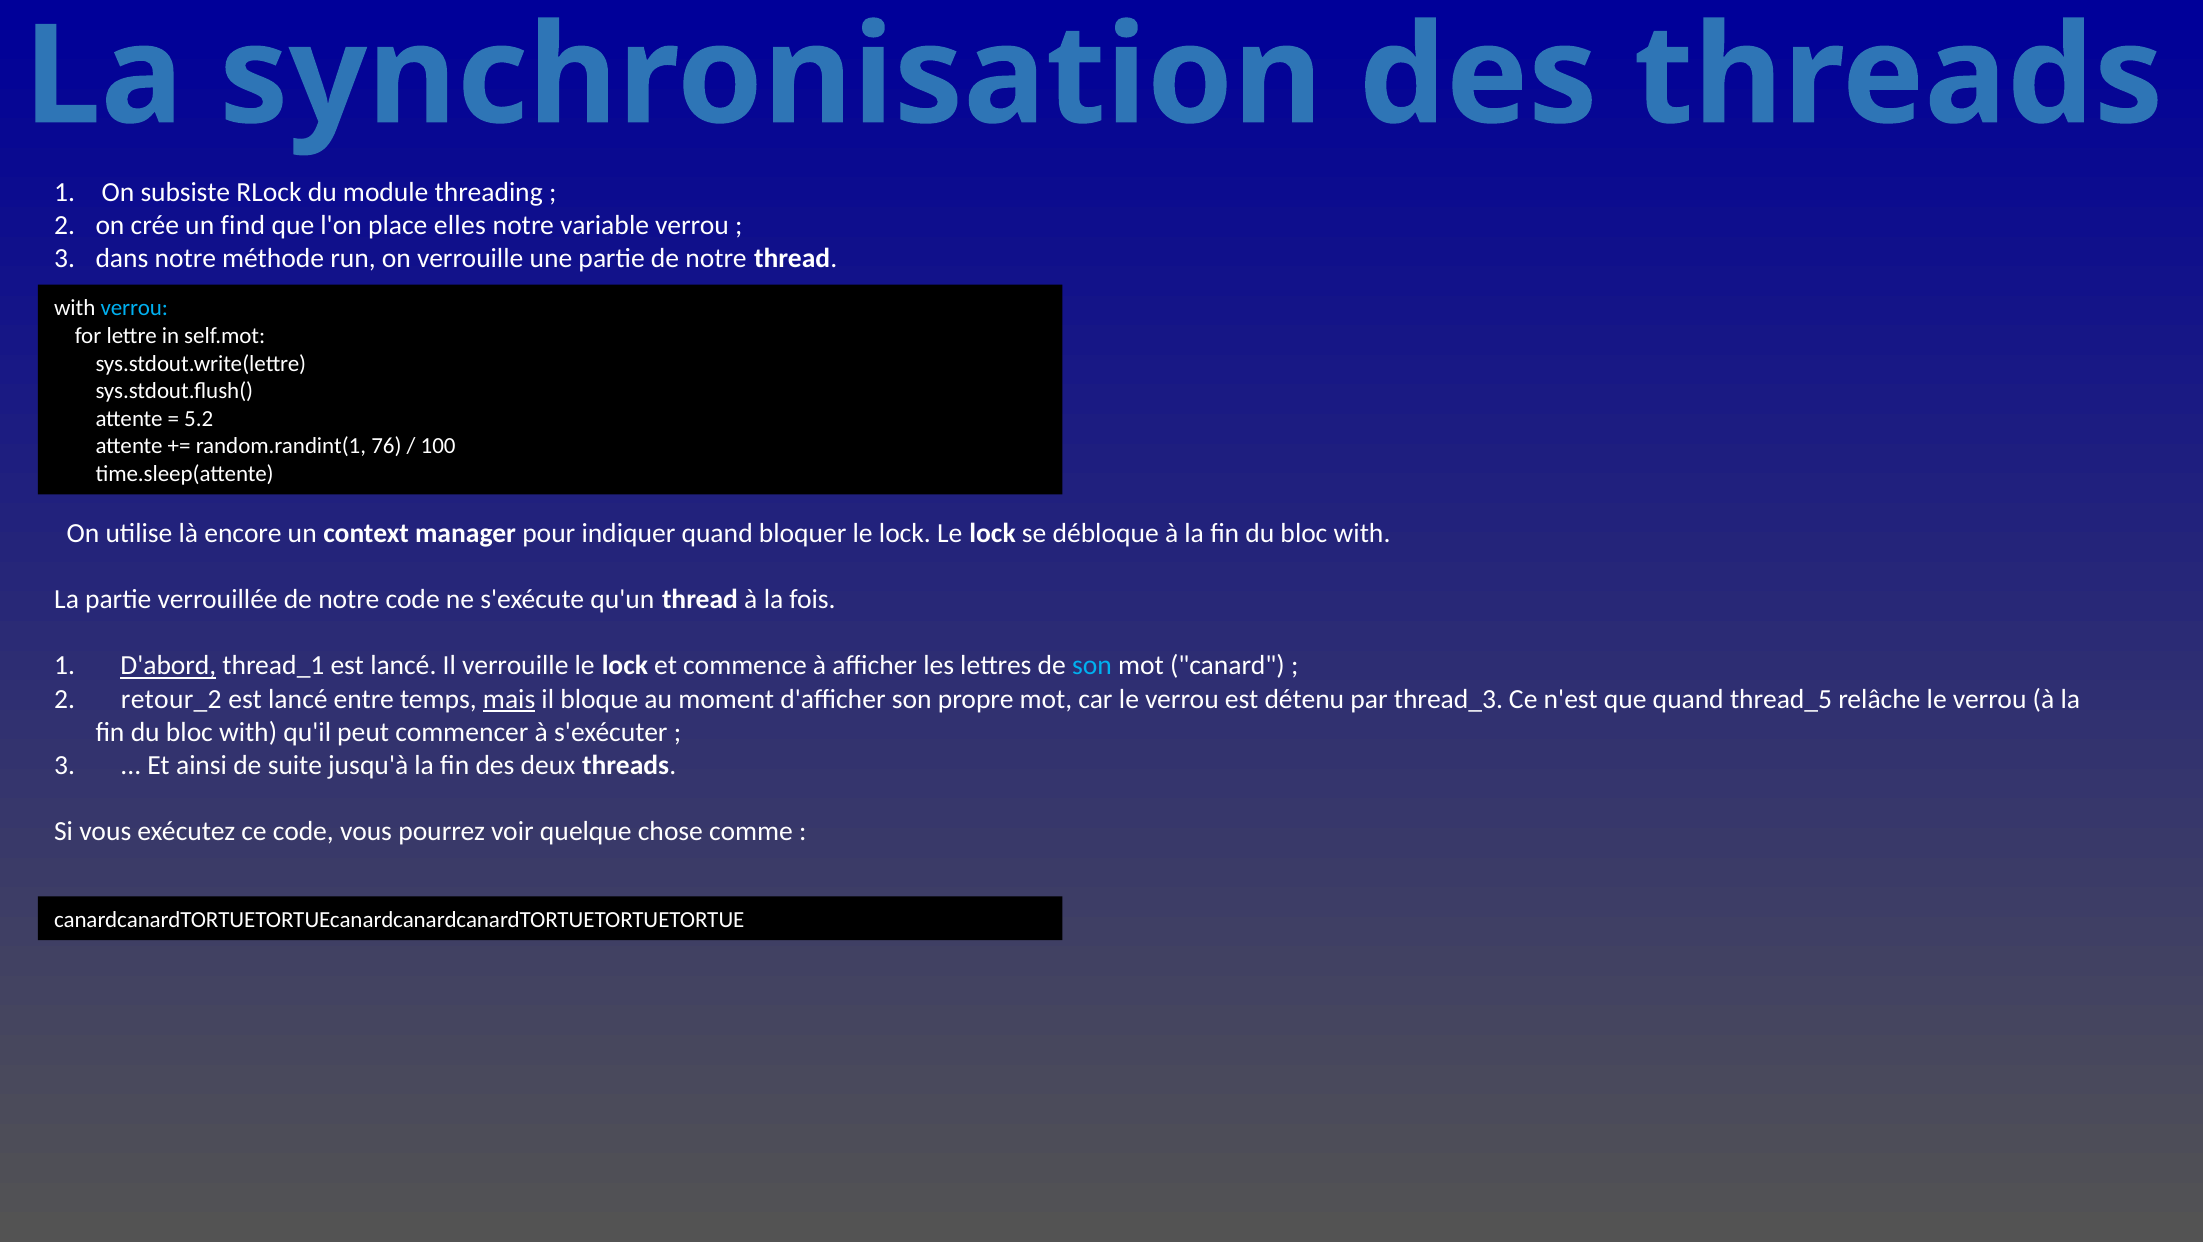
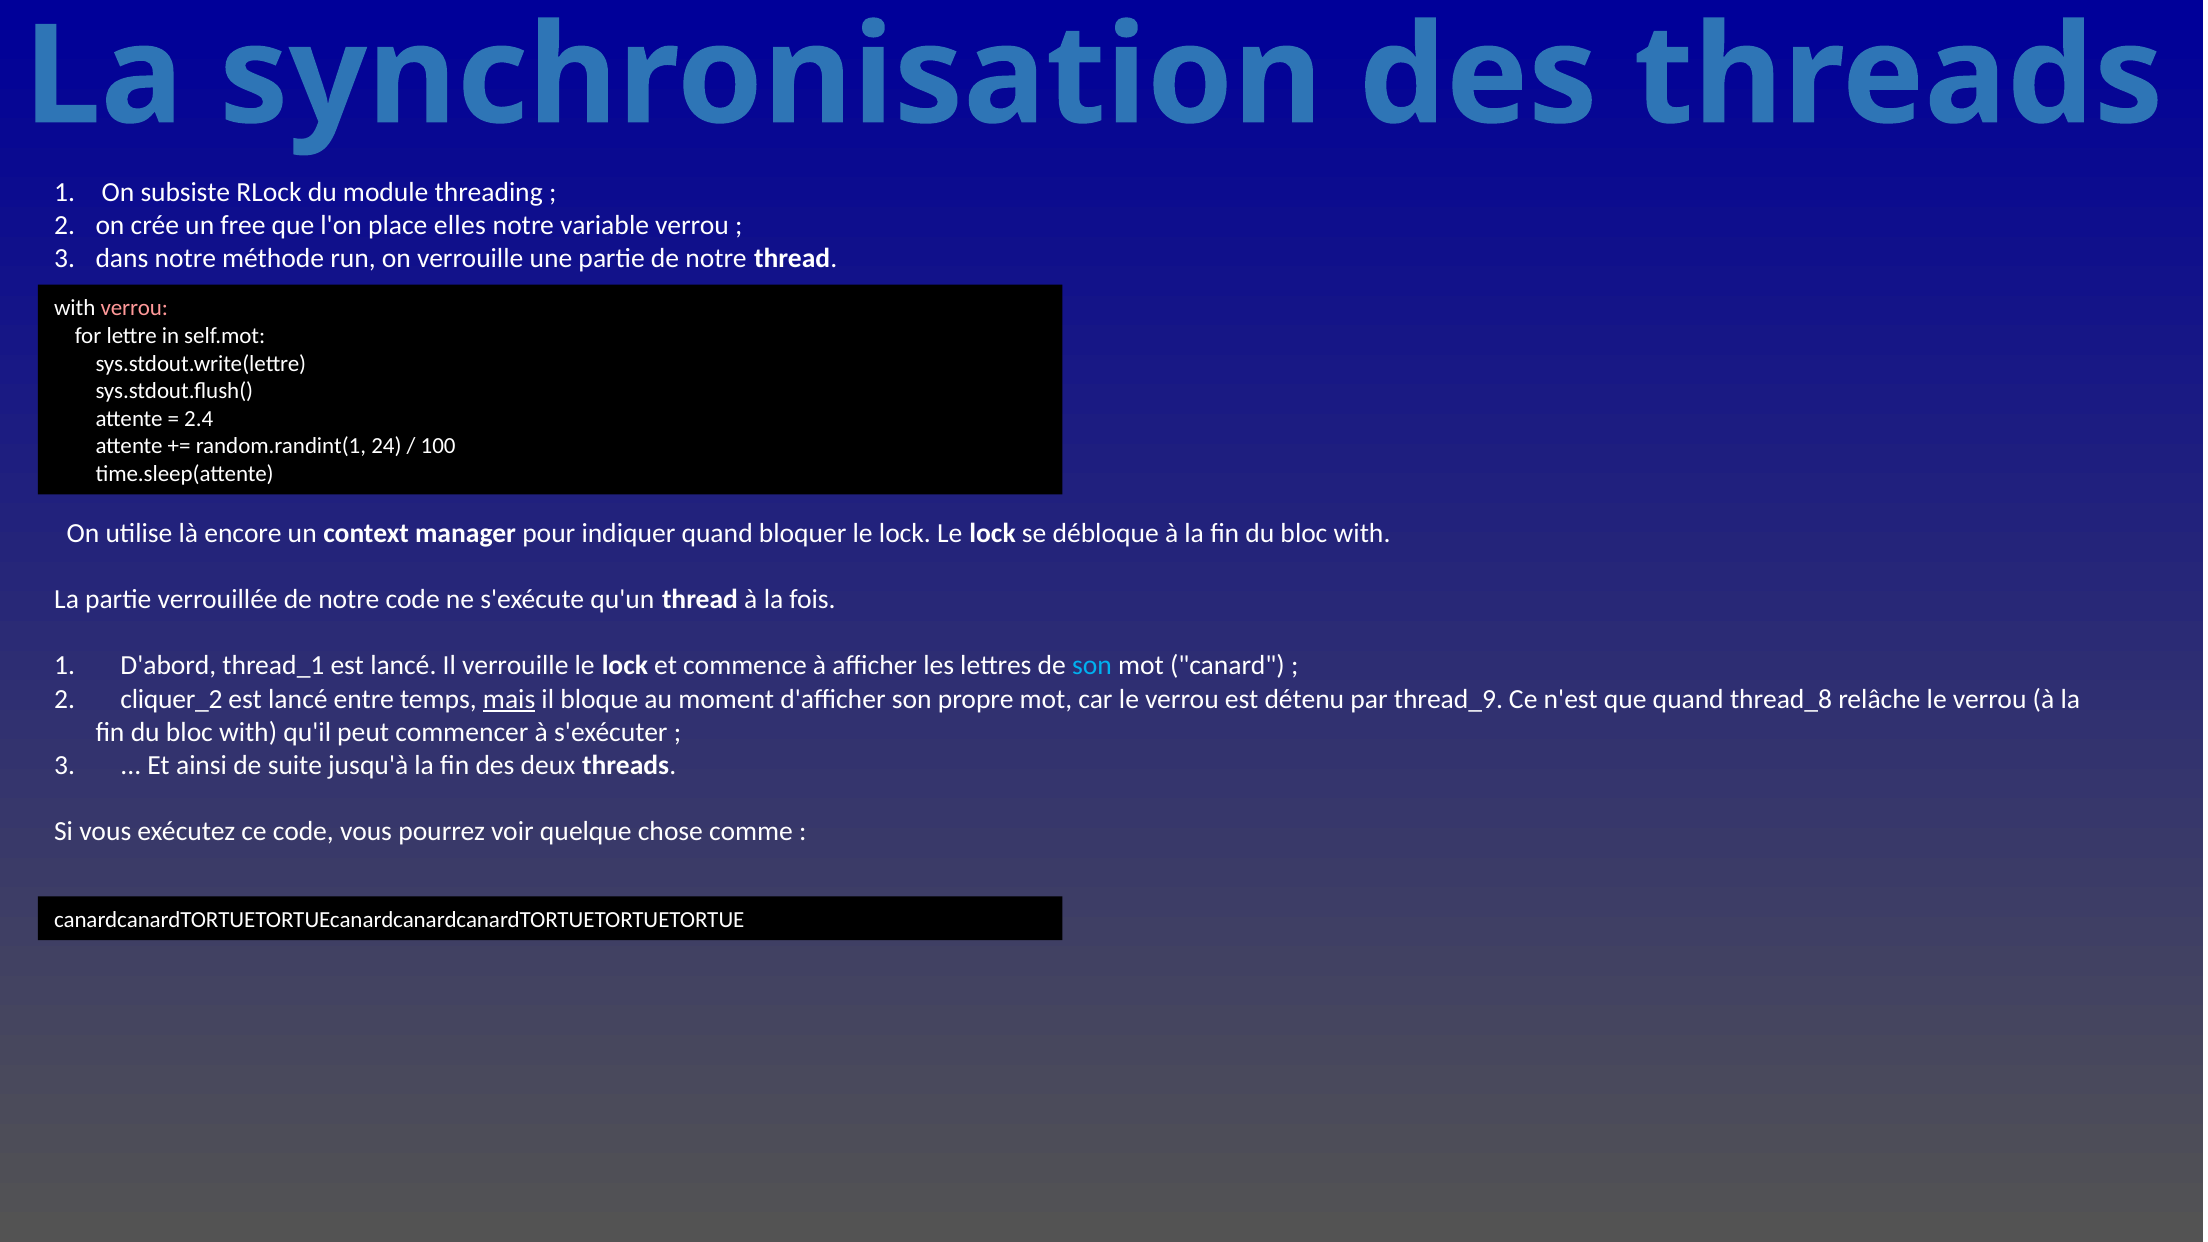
find: find -> free
verrou at (134, 308) colour: light blue -> pink
5.2: 5.2 -> 2.4
76: 76 -> 24
D'abord underline: present -> none
retour_2: retour_2 -> cliquer_2
thread_3: thread_3 -> thread_9
thread_5: thread_5 -> thread_8
